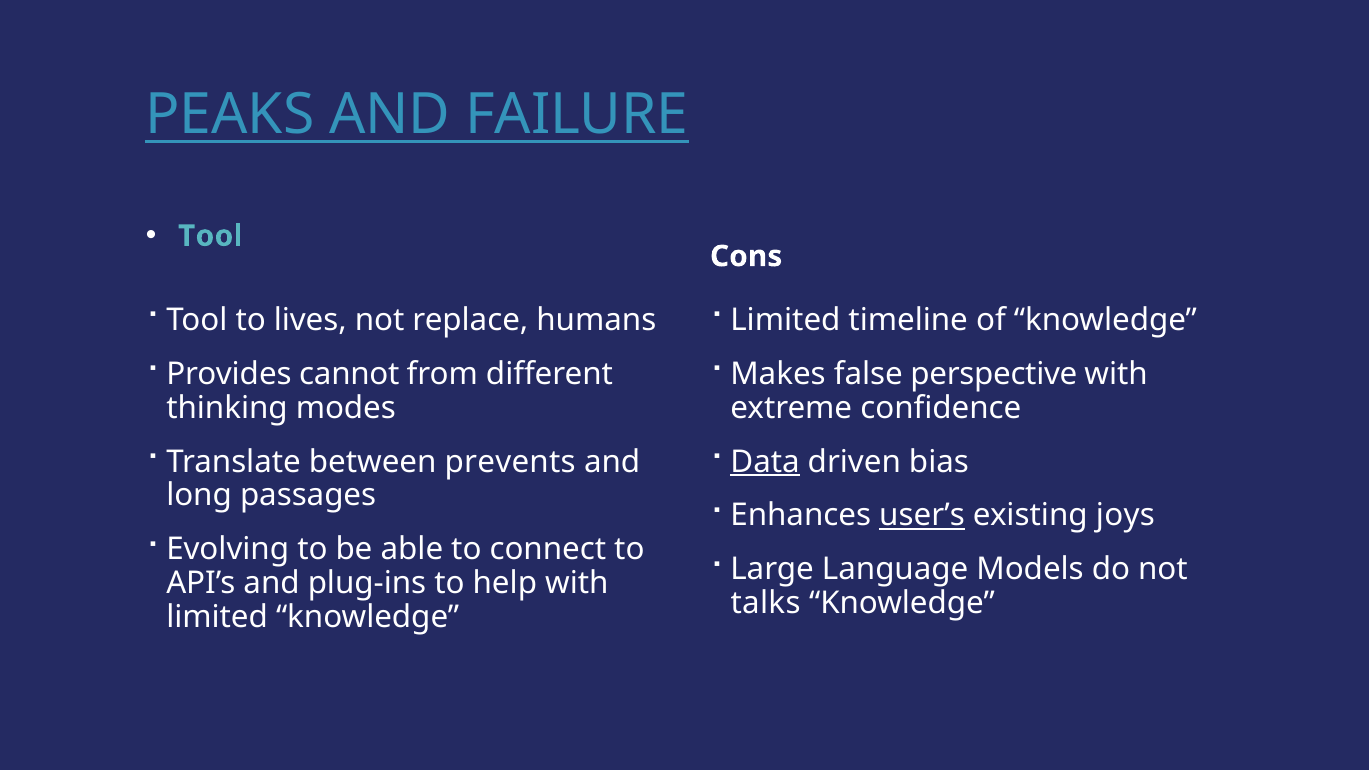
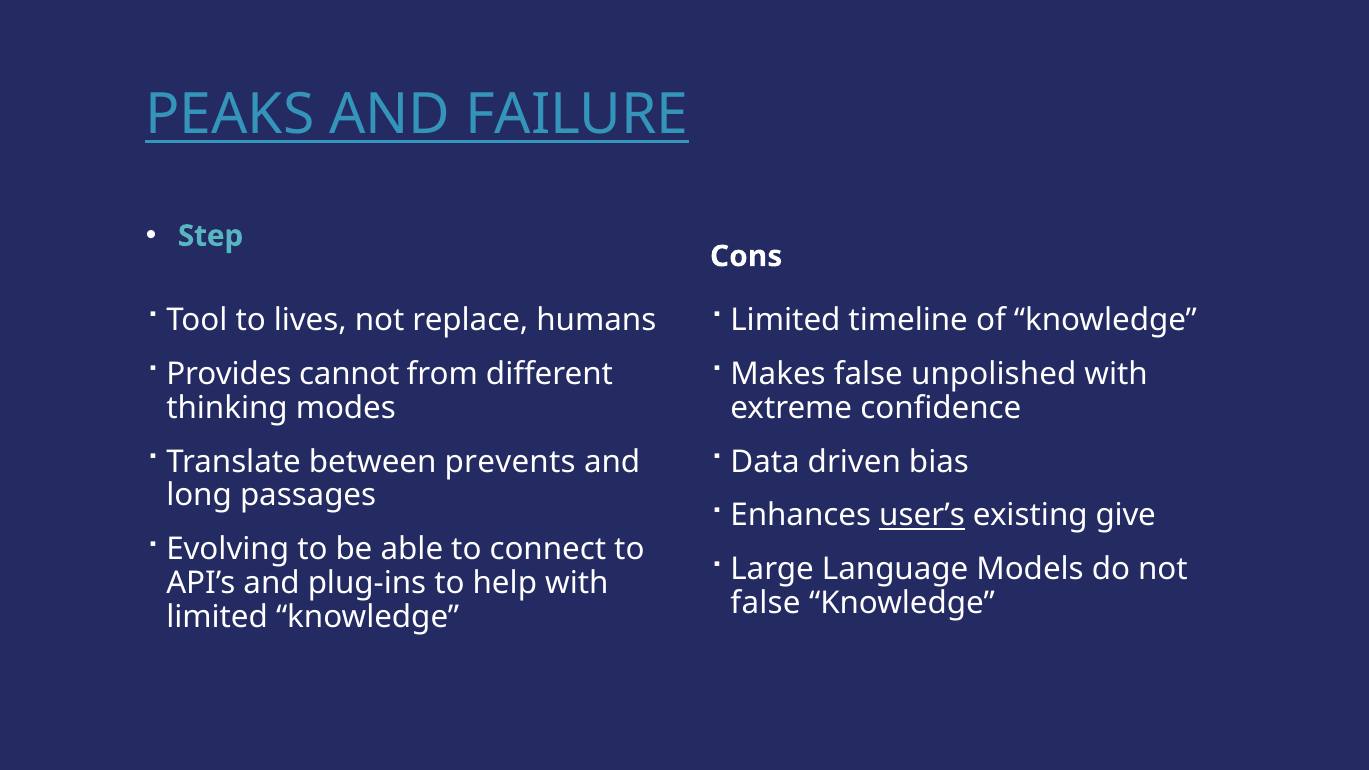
Tool at (210, 236): Tool -> Step
perspective: perspective -> unpolished
Data underline: present -> none
joys: joys -> give
talks at (766, 603): talks -> false
